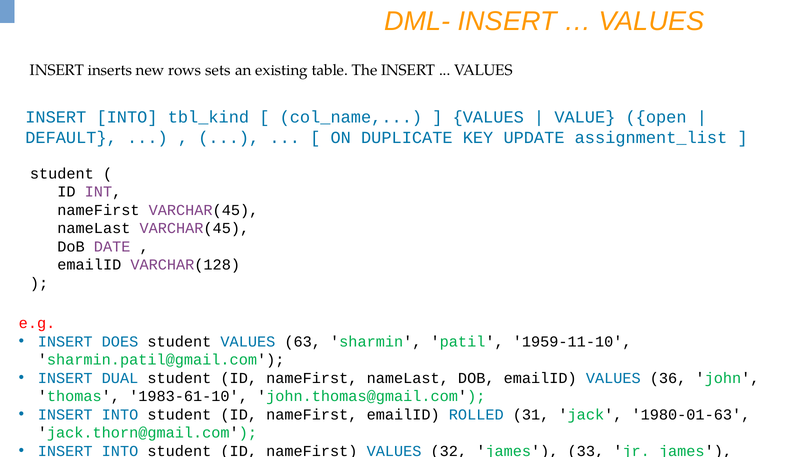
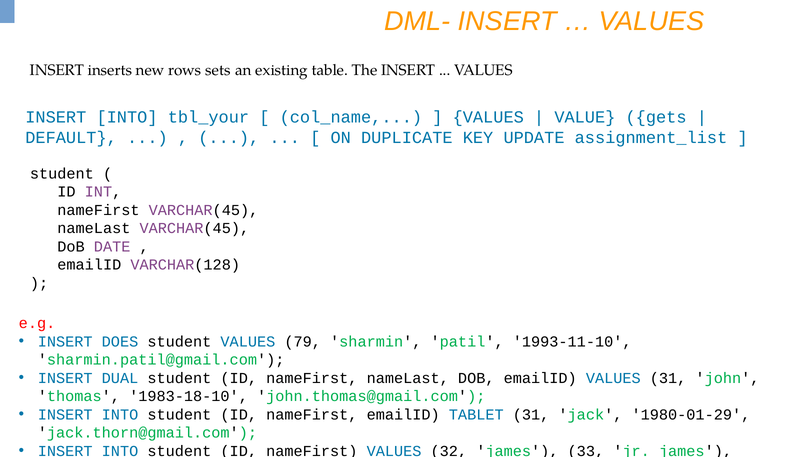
tbl_kind: tbl_kind -> tbl_your
open: open -> gets
63: 63 -> 79
1959-11-10: 1959-11-10 -> 1993-11-10
VALUES 36: 36 -> 31
1983-61-10: 1983-61-10 -> 1983-18-10
ROLLED: ROLLED -> TABLET
1980-01-63: 1980-01-63 -> 1980-01-29
